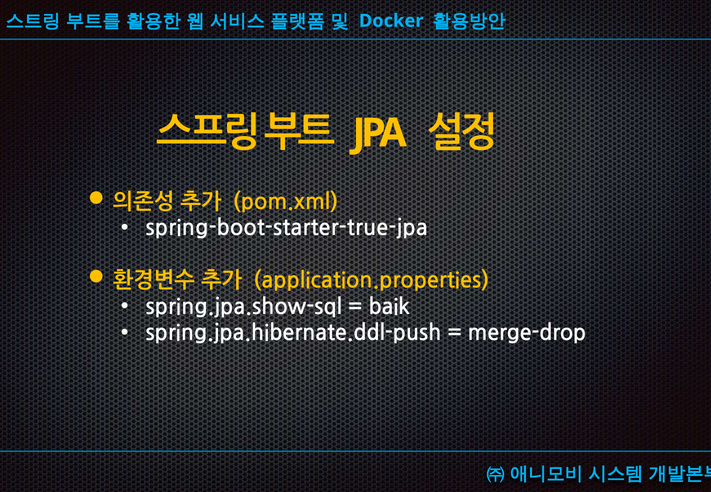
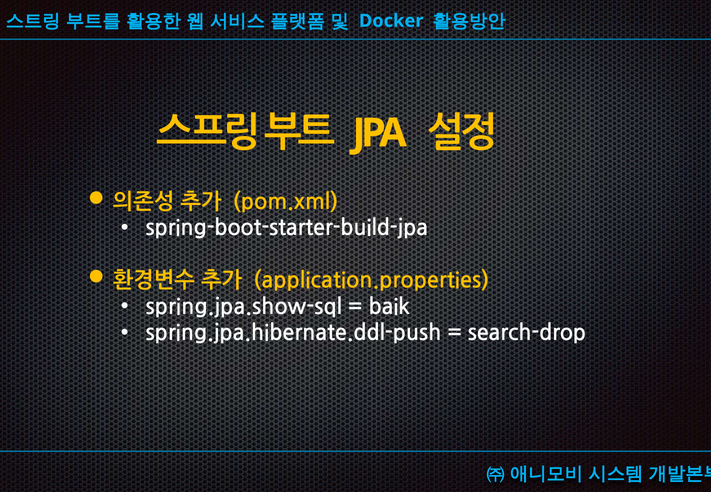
spring-boot-starter-true-jpa: spring-boot-starter-true-jpa -> spring-boot-starter-build-jpa
merge-drop: merge-drop -> search-drop
